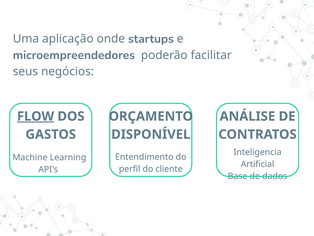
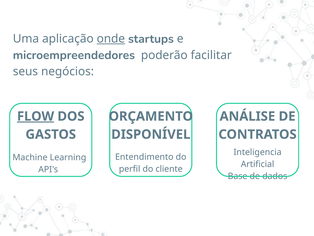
onde underline: none -> present
